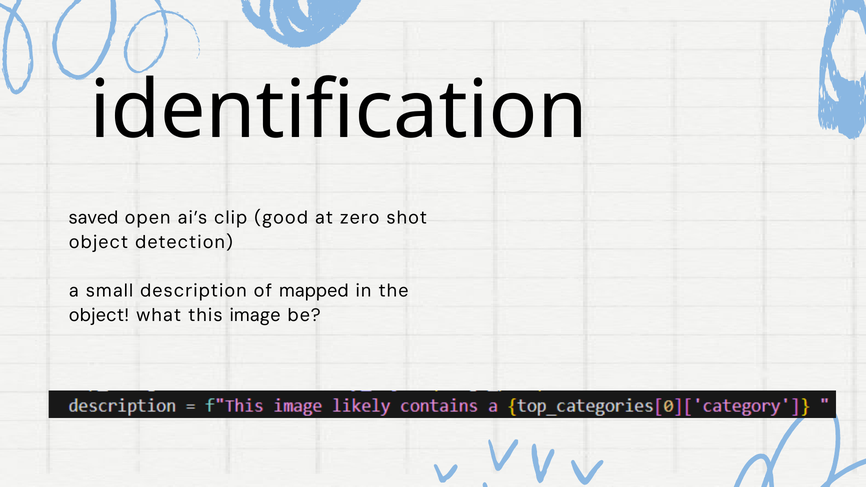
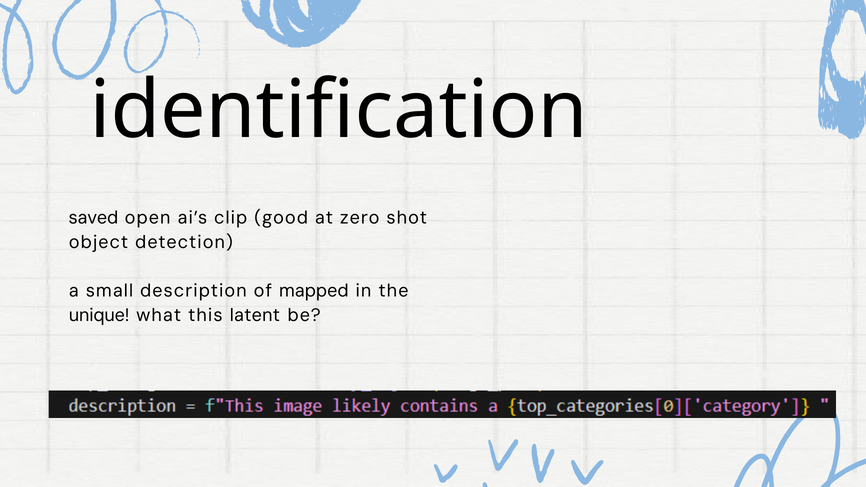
object at (99, 315): object -> unique
image: image -> latent
